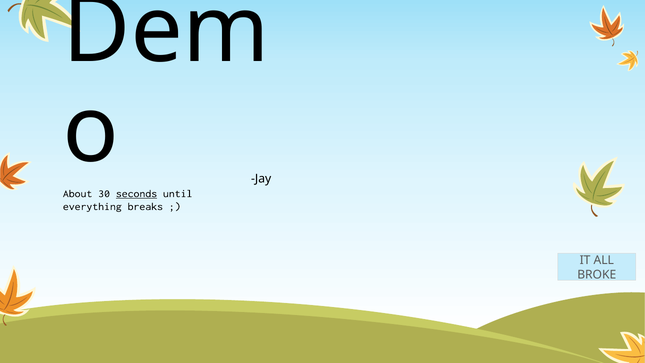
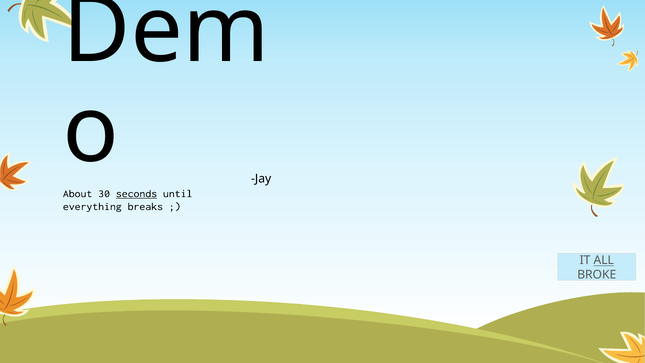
ALL underline: none -> present
